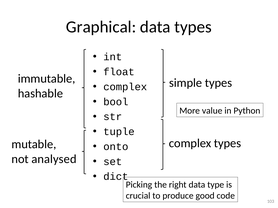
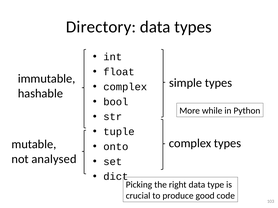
Graphical: Graphical -> Directory
value: value -> while
